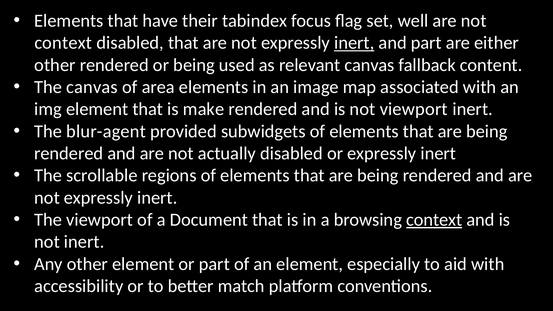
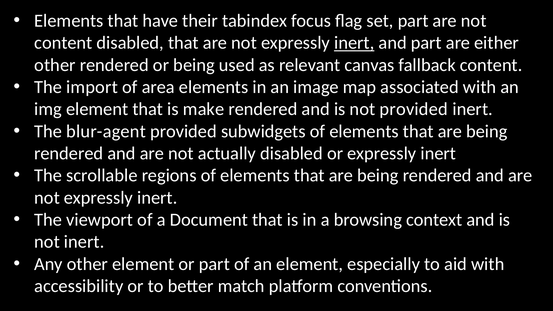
set well: well -> part
context at (63, 43): context -> content
The canvas: canvas -> import
not viewport: viewport -> provided
context at (434, 220) underline: present -> none
